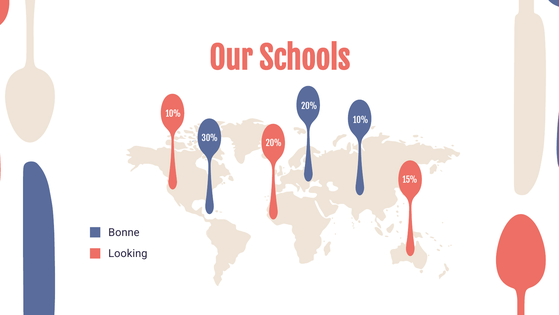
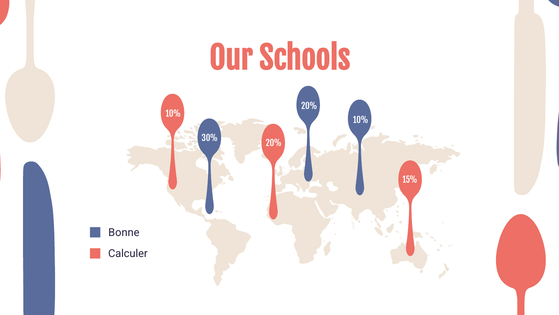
Looking: Looking -> Calculer
